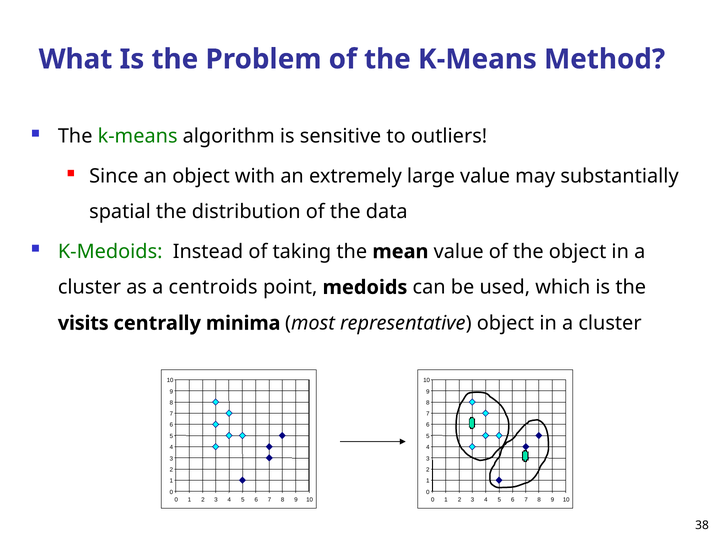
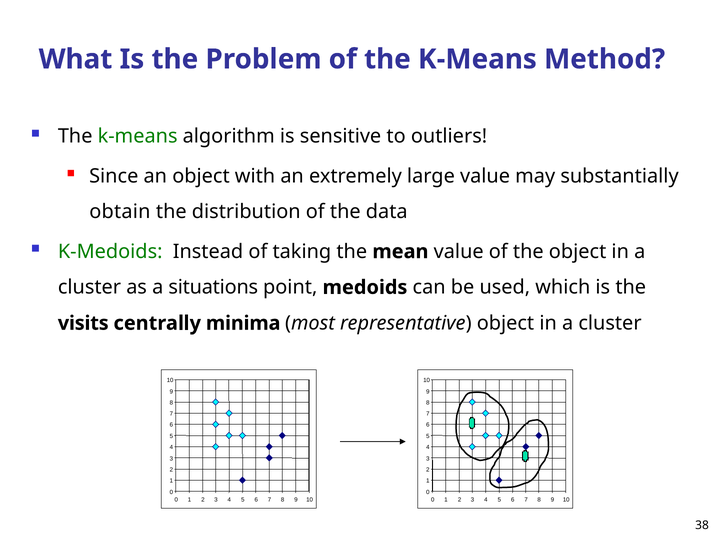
spatial: spatial -> obtain
centroids: centroids -> situations
